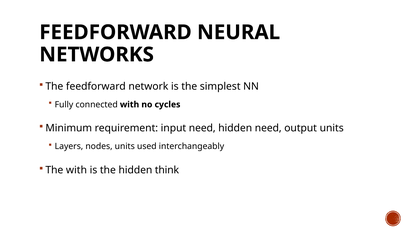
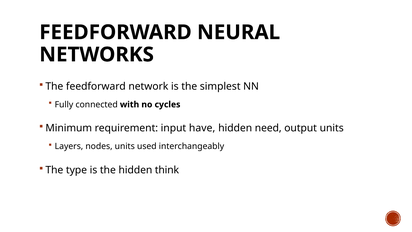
input need: need -> have
The with: with -> type
